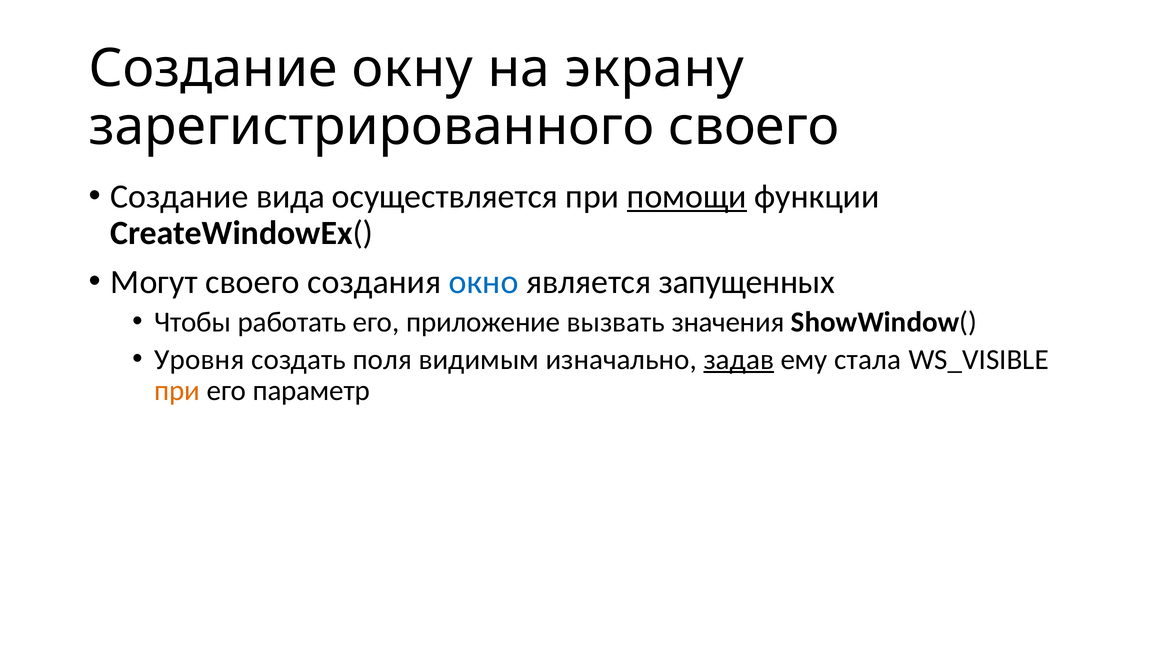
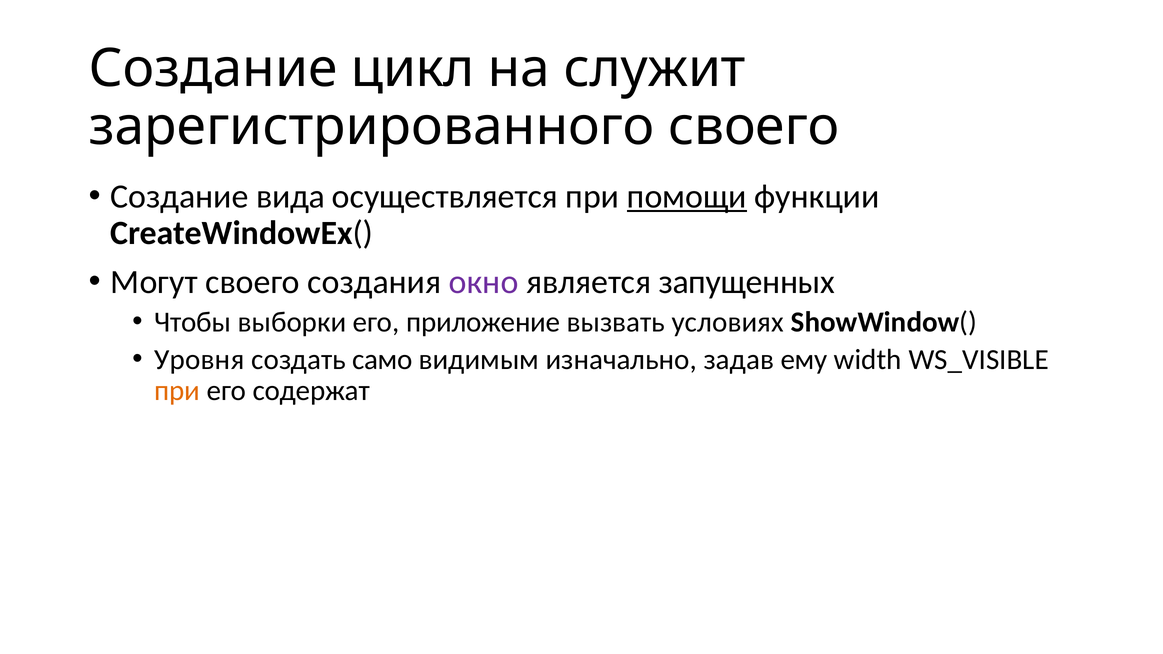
окну: окну -> цикл
экрану: экрану -> служит
окно colour: blue -> purple
работать: работать -> выборки
значения: значения -> условиях
поля: поля -> само
задав underline: present -> none
стала: стала -> width
параметр: параметр -> содержат
